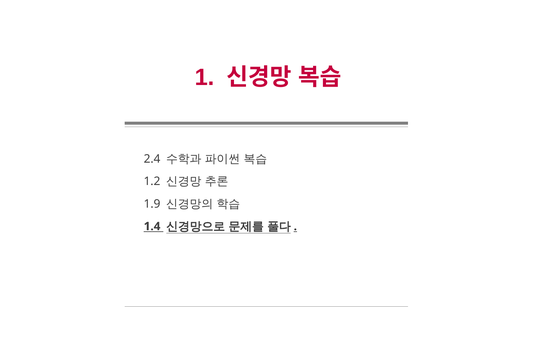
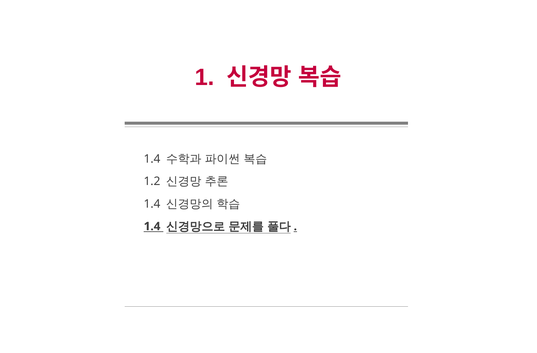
2.4 at (152, 159): 2.4 -> 1.4
1.9 at (152, 204): 1.9 -> 1.4
